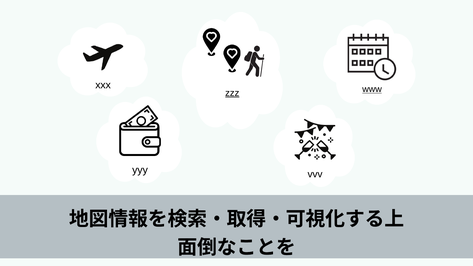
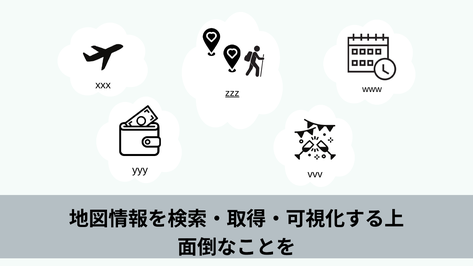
www underline: present -> none
